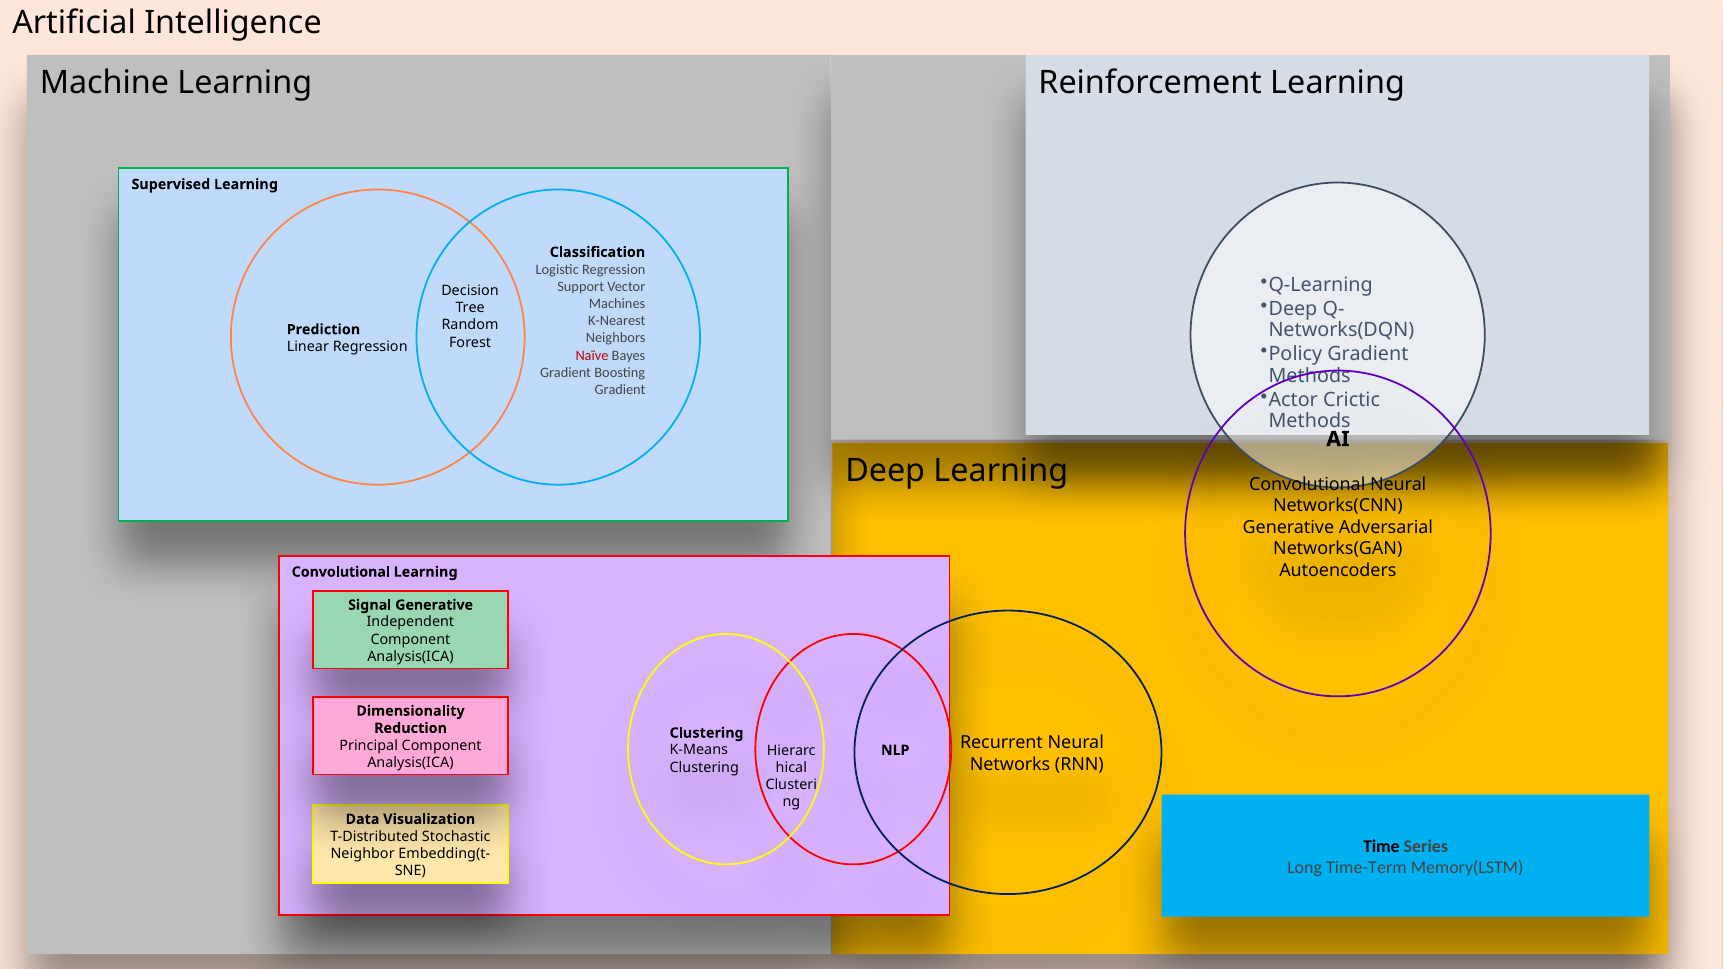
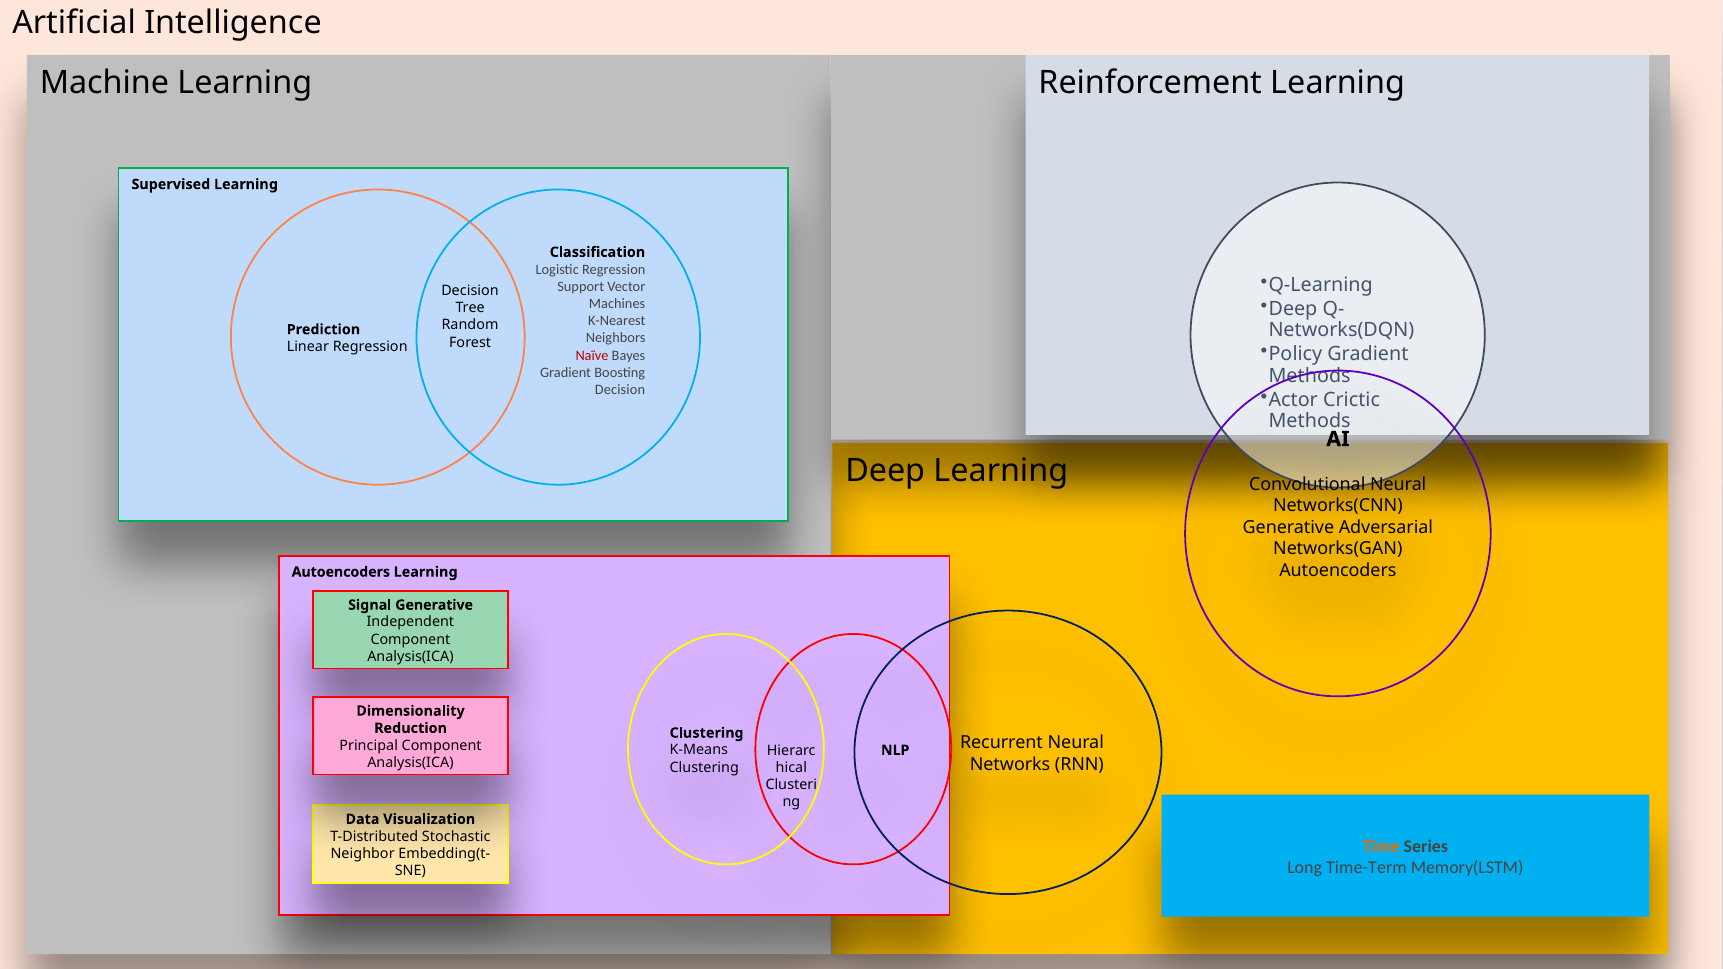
Gradient at (620, 390): Gradient -> Decision
Convolutional at (341, 572): Convolutional -> Autoencoders
Time colour: black -> orange
